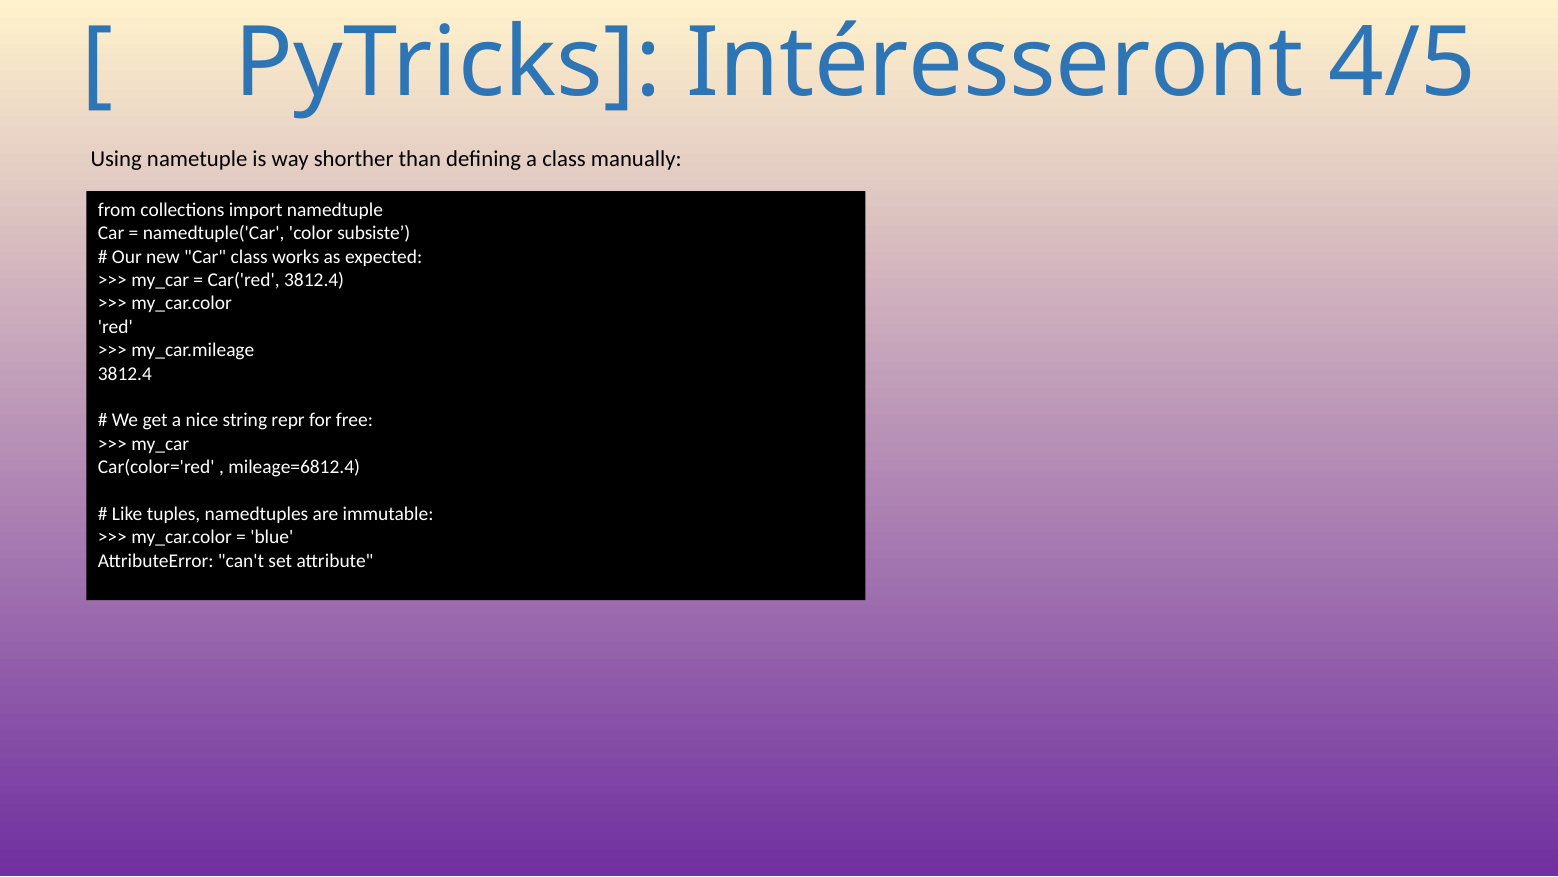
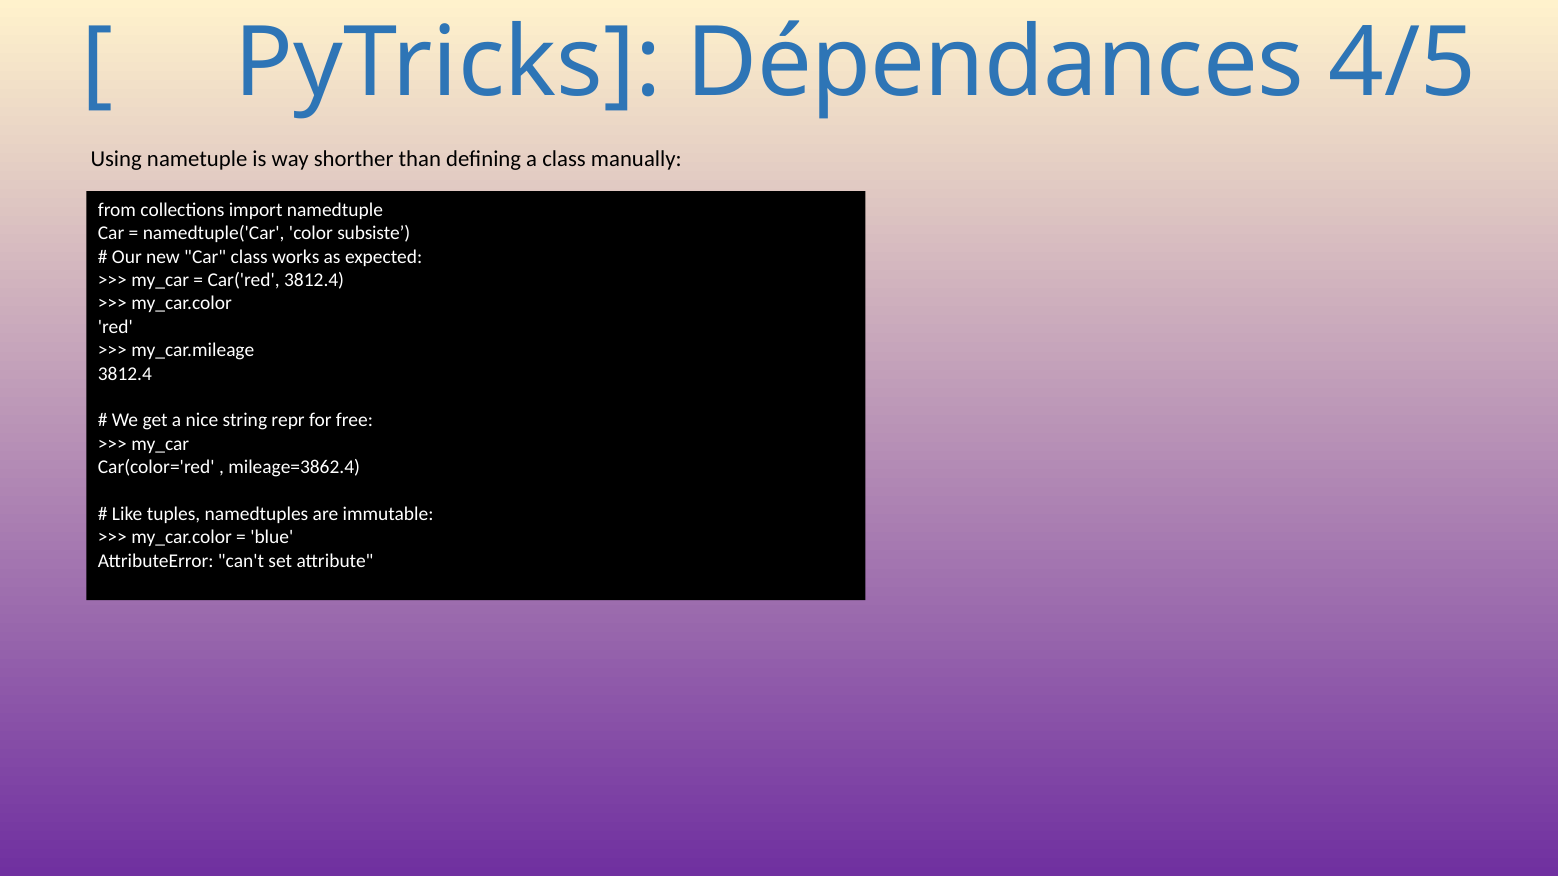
Intéresseront: Intéresseront -> Dépendances
mileage=6812.4: mileage=6812.4 -> mileage=3862.4
